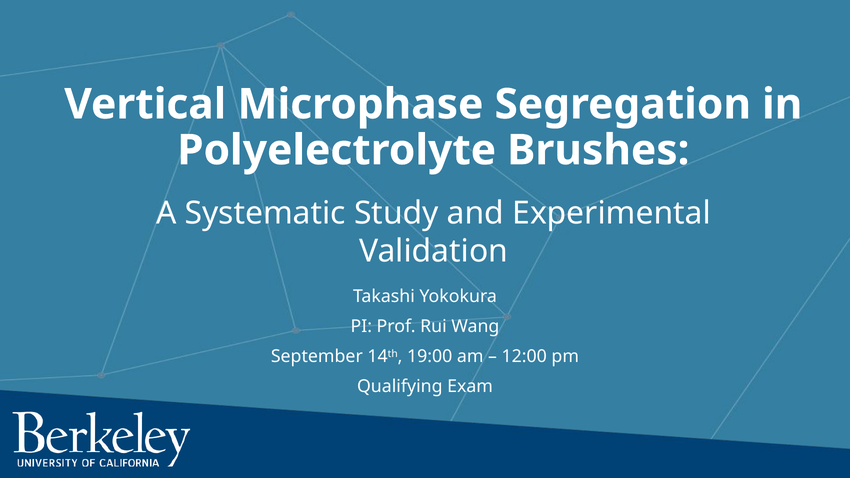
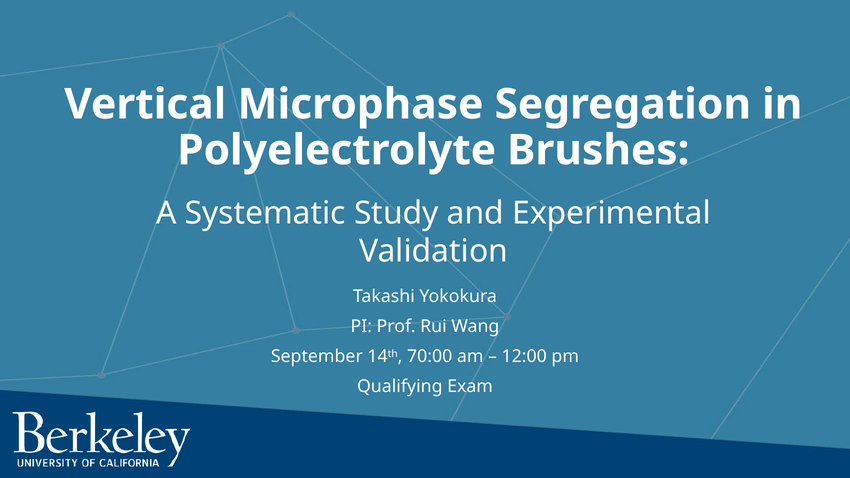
19:00: 19:00 -> 70:00
